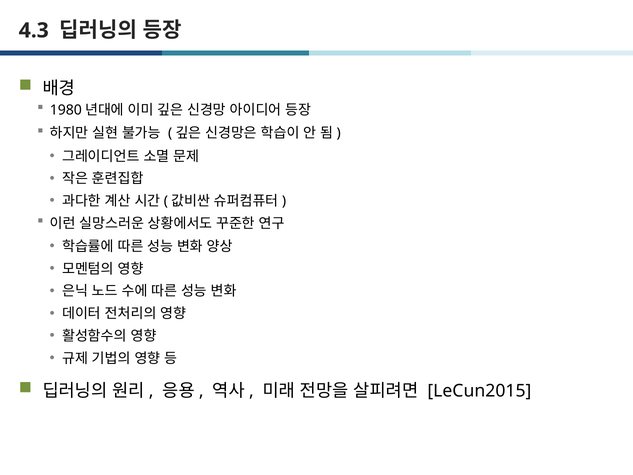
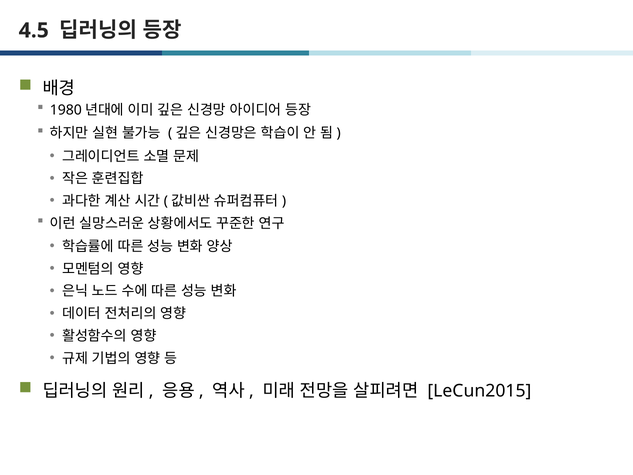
4.3: 4.3 -> 4.5
